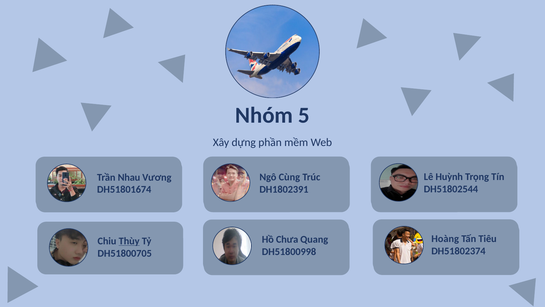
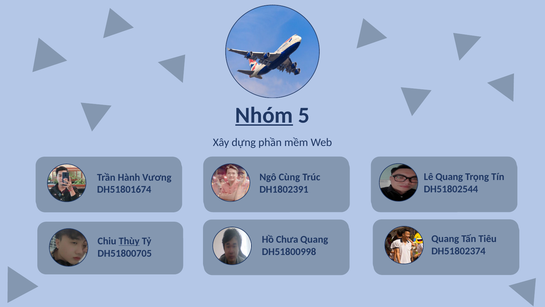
Nhóm underline: none -> present
Lê Huỳnh: Huỳnh -> Quang
Nhau: Nhau -> Hành
Hoàng at (445, 238): Hoàng -> Quang
